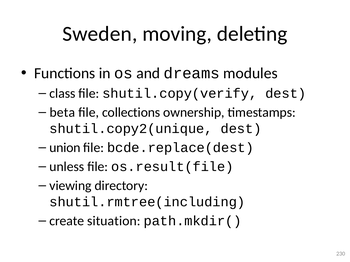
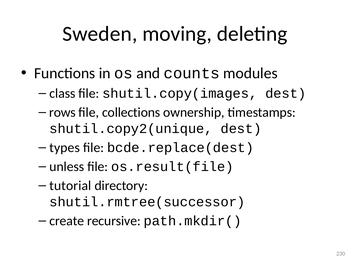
dreams: dreams -> counts
shutil.copy(verify: shutil.copy(verify -> shutil.copy(images
beta: beta -> rows
union: union -> types
viewing: viewing -> tutorial
shutil.rmtree(including: shutil.rmtree(including -> shutil.rmtree(successor
situation: situation -> recursive
